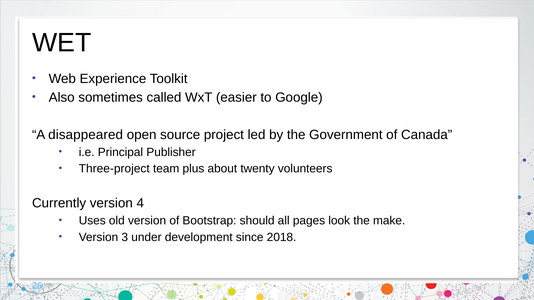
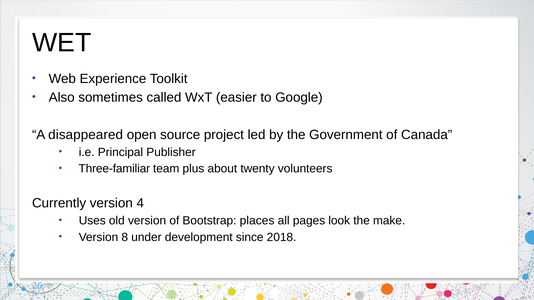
Three-project: Three-project -> Three-familiar
should: should -> places
3: 3 -> 8
